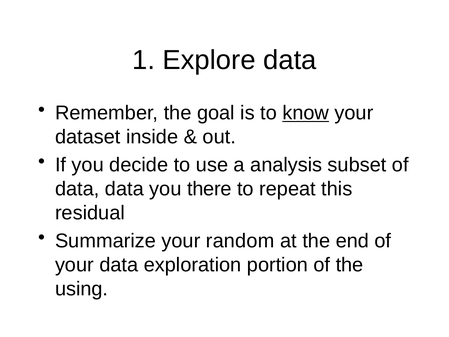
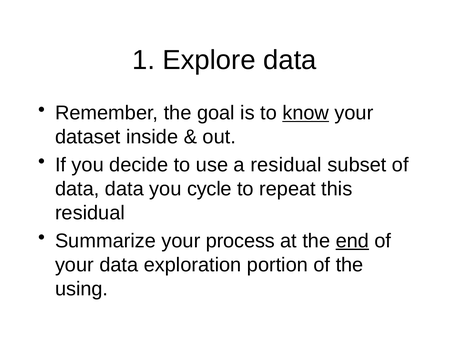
a analysis: analysis -> residual
there: there -> cycle
random: random -> process
end underline: none -> present
